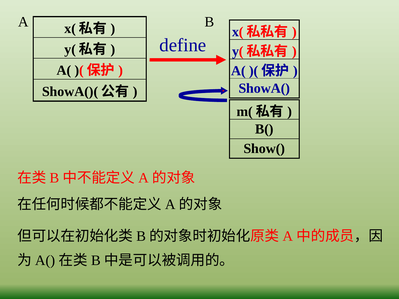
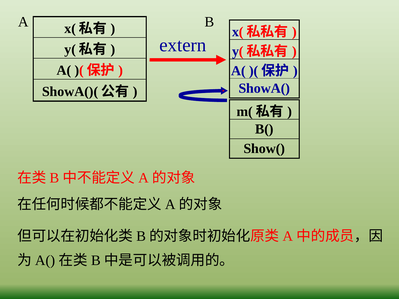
define: define -> extern
